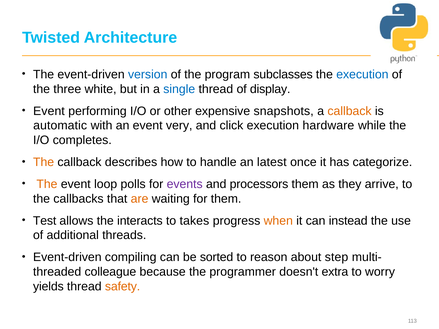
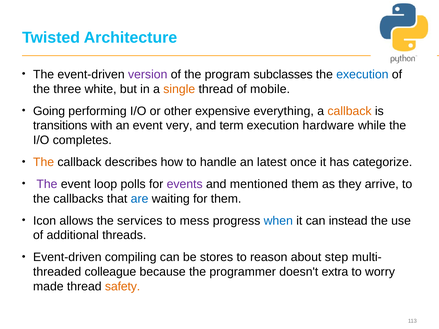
version colour: blue -> purple
single colour: blue -> orange
display: display -> mobile
Event at (49, 111): Event -> Going
snapshots: snapshots -> everything
automatic: automatic -> transitions
click: click -> term
The at (47, 184) colour: orange -> purple
processors: processors -> mentioned
are colour: orange -> blue
Test: Test -> Icon
interacts: interacts -> services
takes: takes -> mess
when colour: orange -> blue
sorted: sorted -> stores
yields: yields -> made
